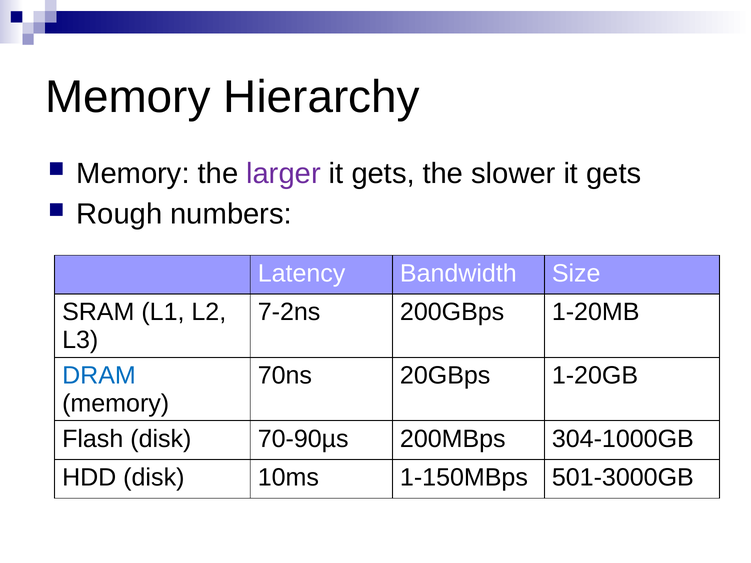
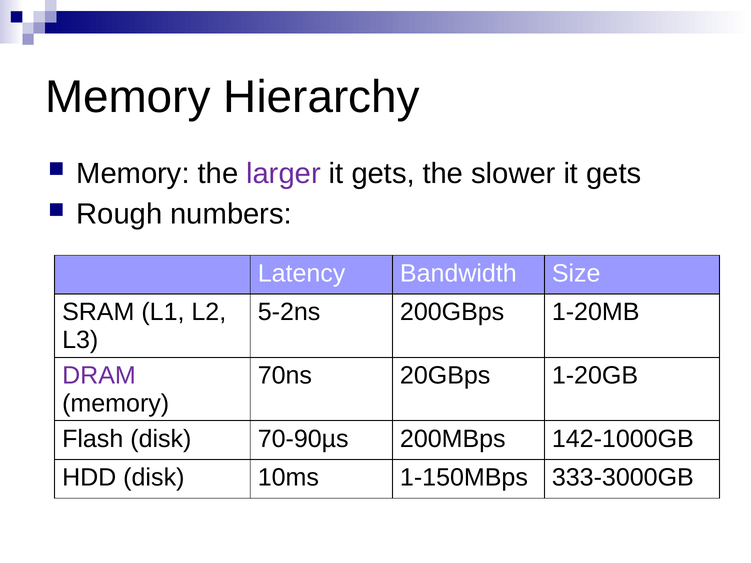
7-2ns: 7-2ns -> 5-2ns
DRAM colour: blue -> purple
304-1000GB: 304-1000GB -> 142-1000GB
501-3000GB: 501-3000GB -> 333-3000GB
